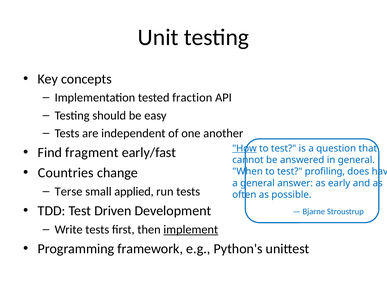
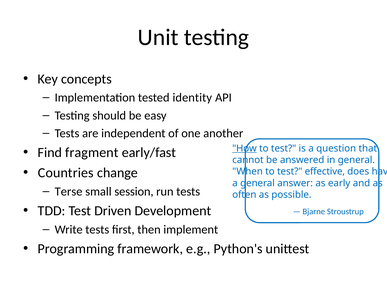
fraction: fraction -> identity
profiling: profiling -> effective
applied: applied -> session
implement underline: present -> none
